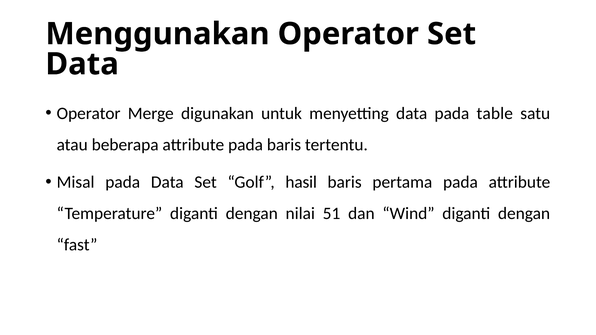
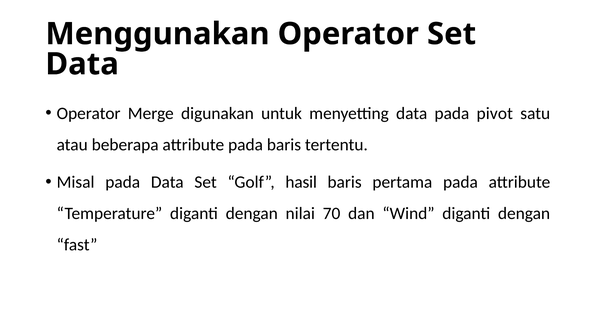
table: table -> pivot
51: 51 -> 70
